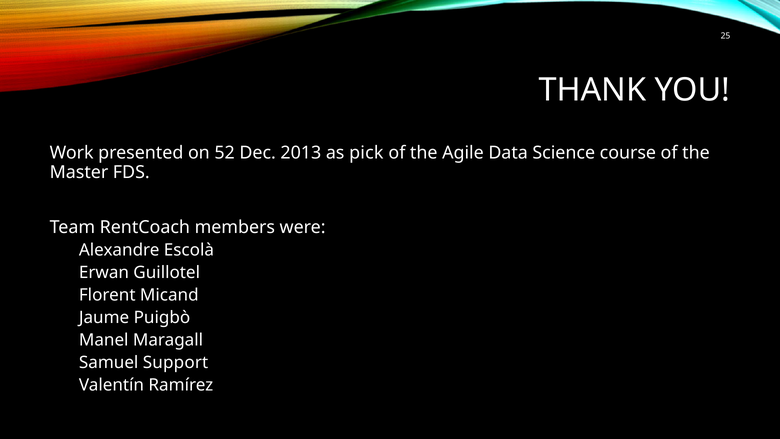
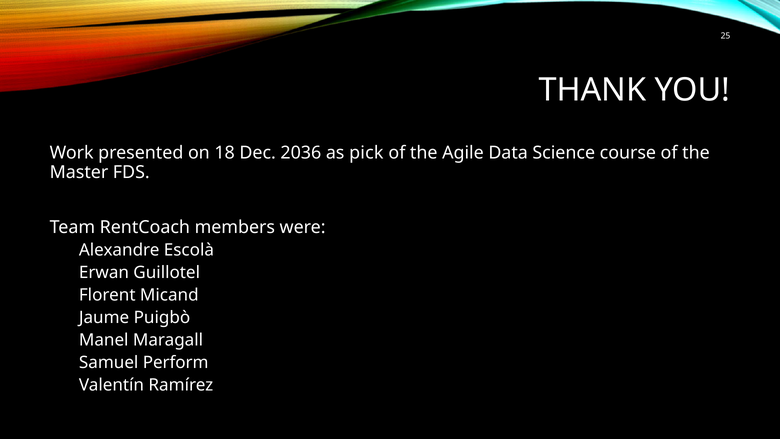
52: 52 -> 18
2013: 2013 -> 2036
Support: Support -> Perform
